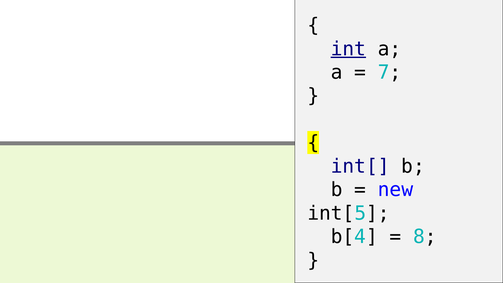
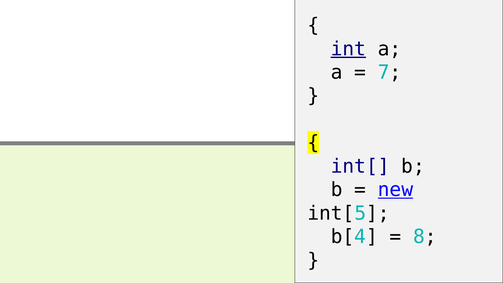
new underline: none -> present
